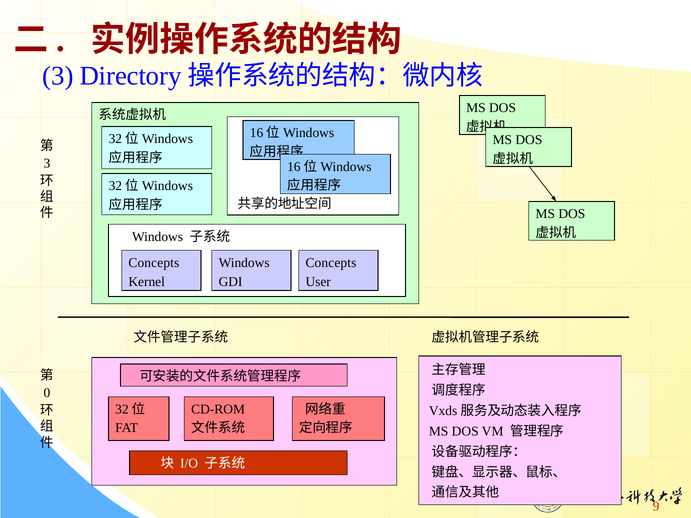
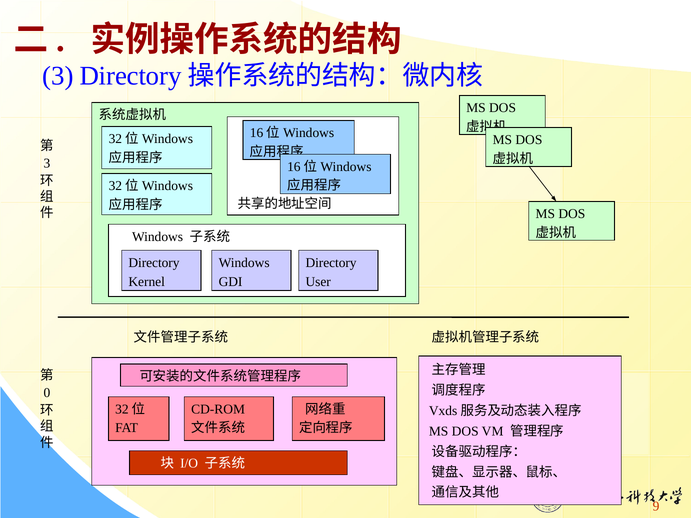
Concepts at (154, 263): Concepts -> Directory
Concepts at (331, 263): Concepts -> Directory
